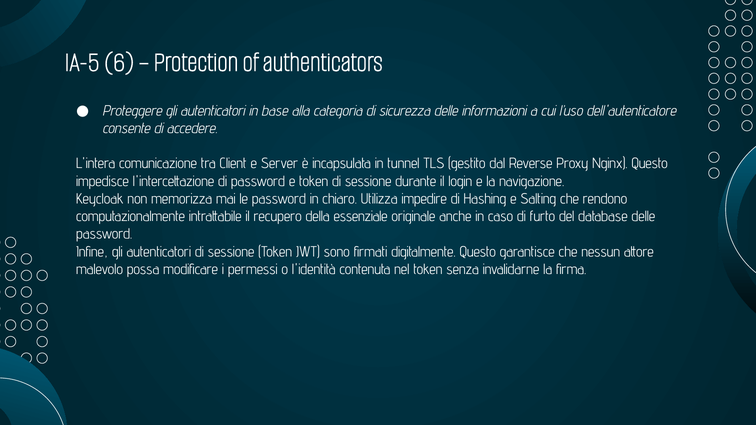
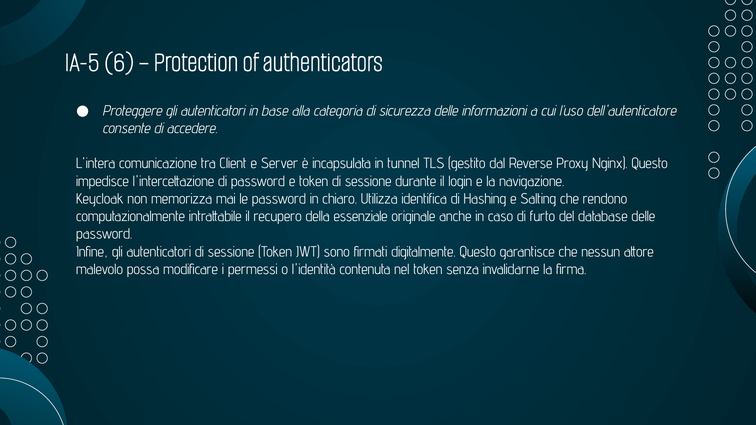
impedire: impedire -> identifica
